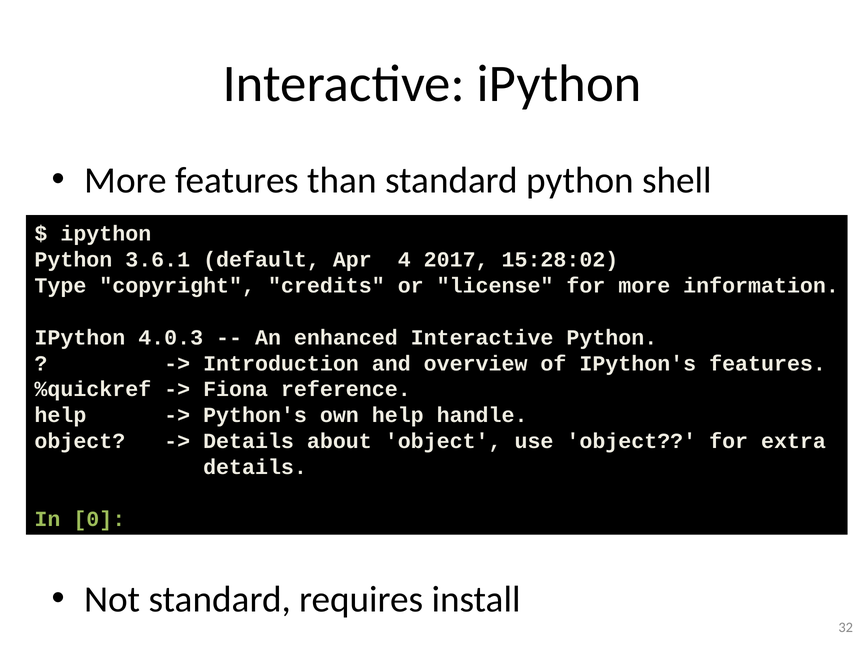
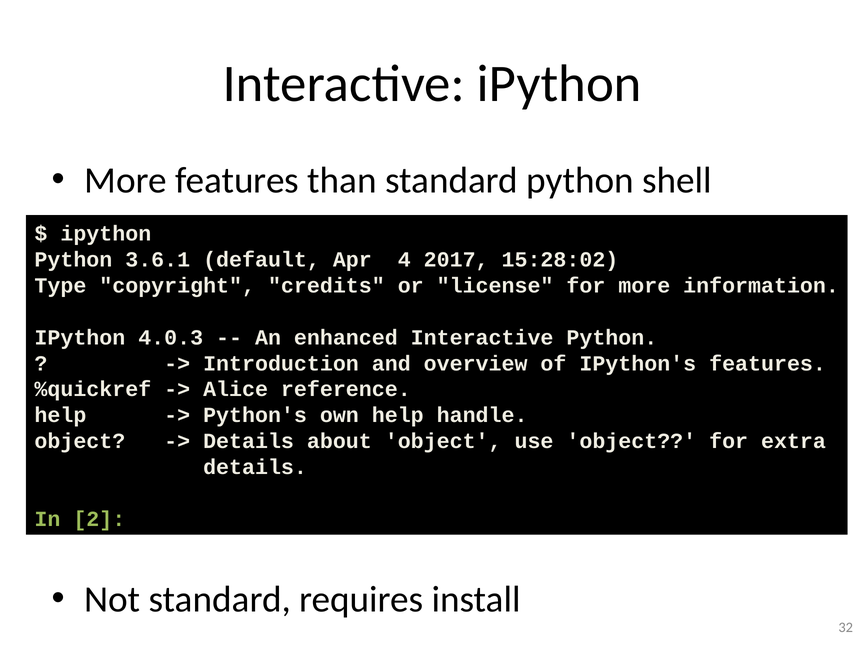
Fiona: Fiona -> Alice
0: 0 -> 2
